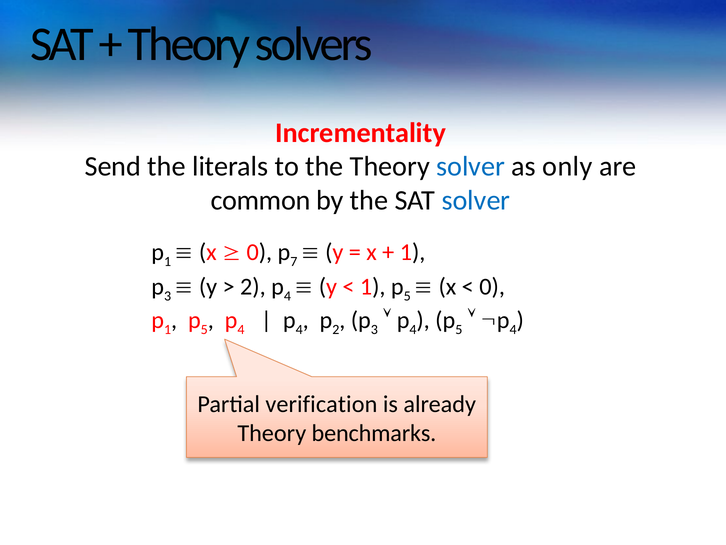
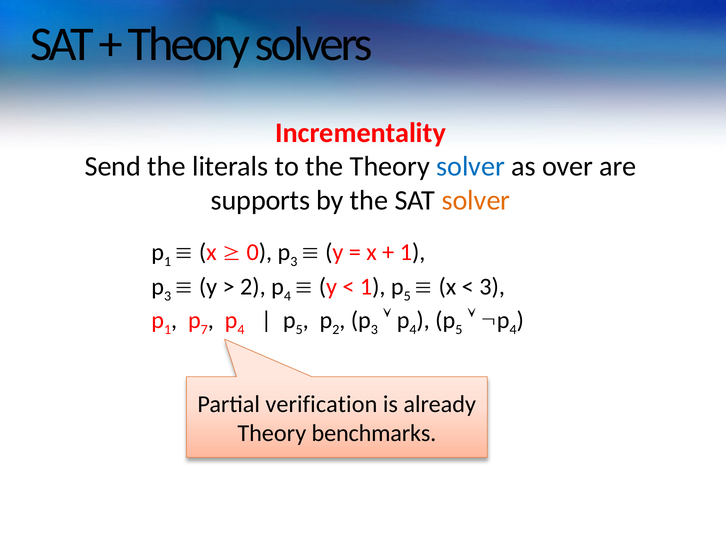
only: only -> over
common: common -> supports
solver at (476, 200) colour: blue -> orange
7 at (294, 261): 7 -> 3
0 at (492, 286): 0 -> 3
5 at (204, 329): 5 -> 7
4 at (299, 329): 4 -> 5
